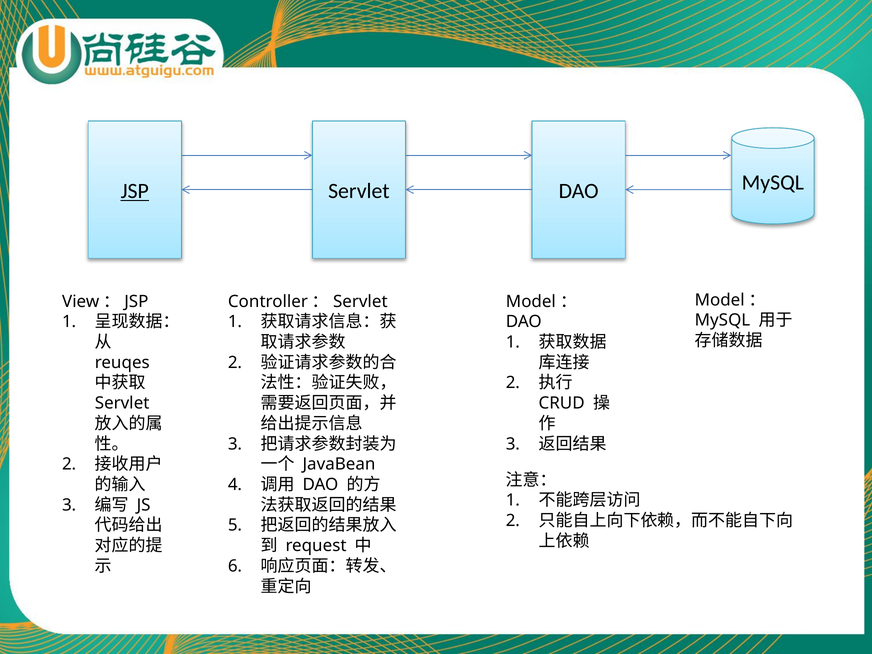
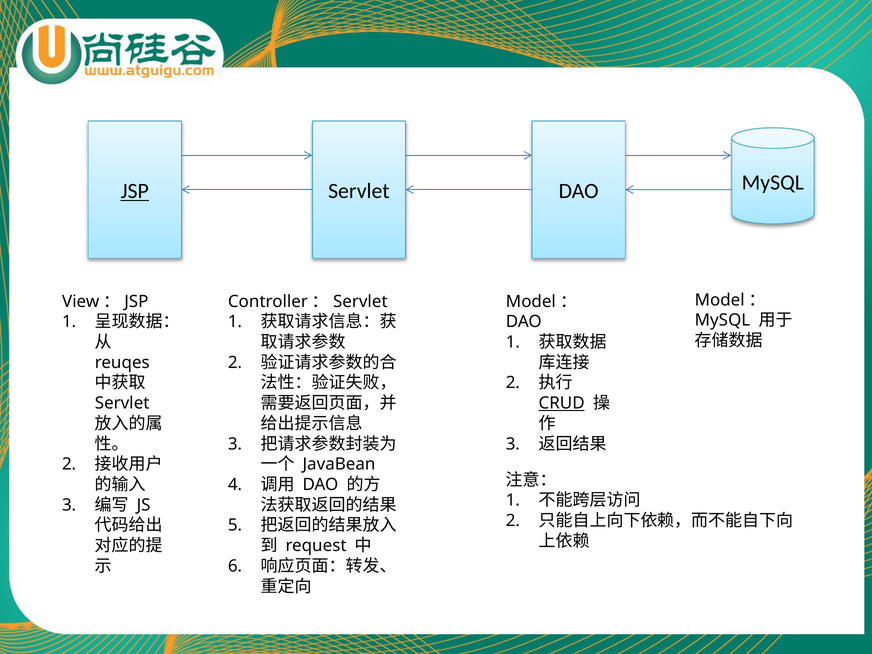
CRUD underline: none -> present
